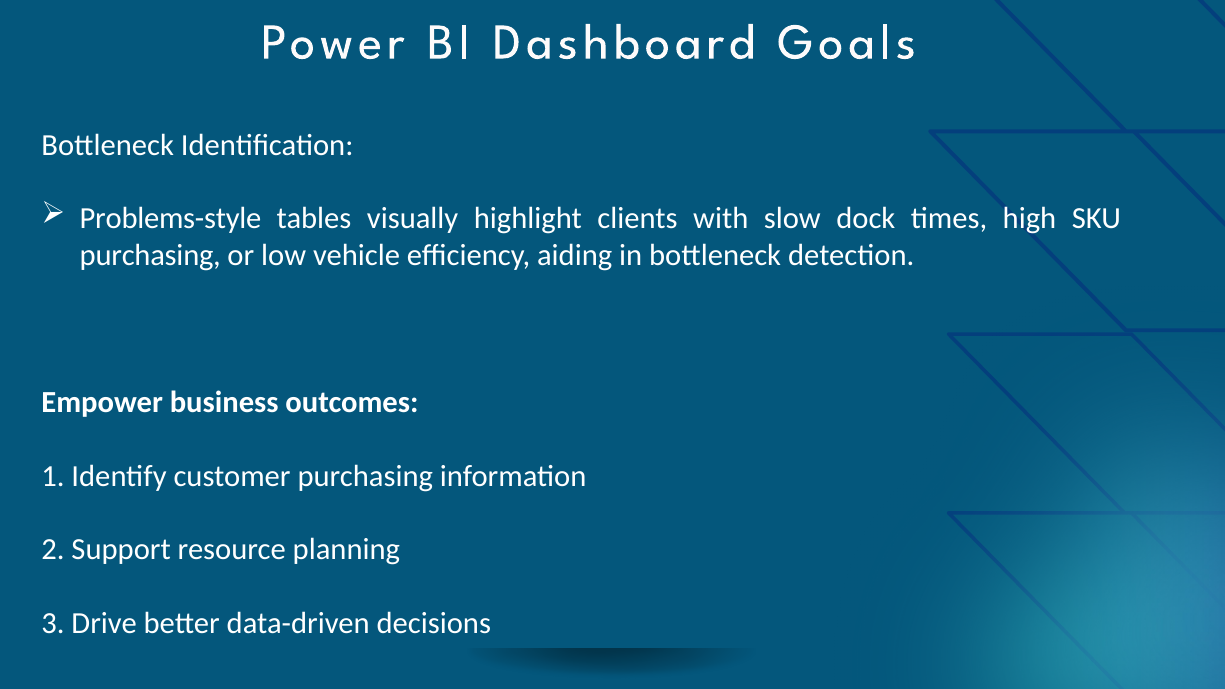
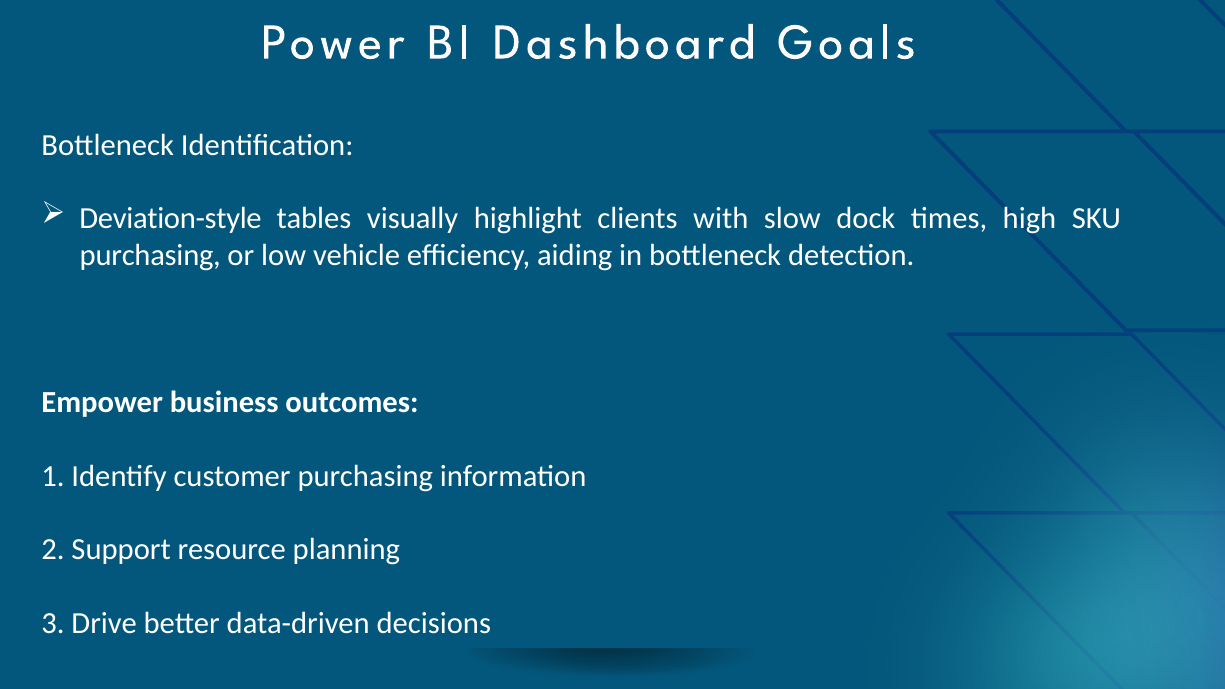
Problems-style: Problems-style -> Deviation-style
